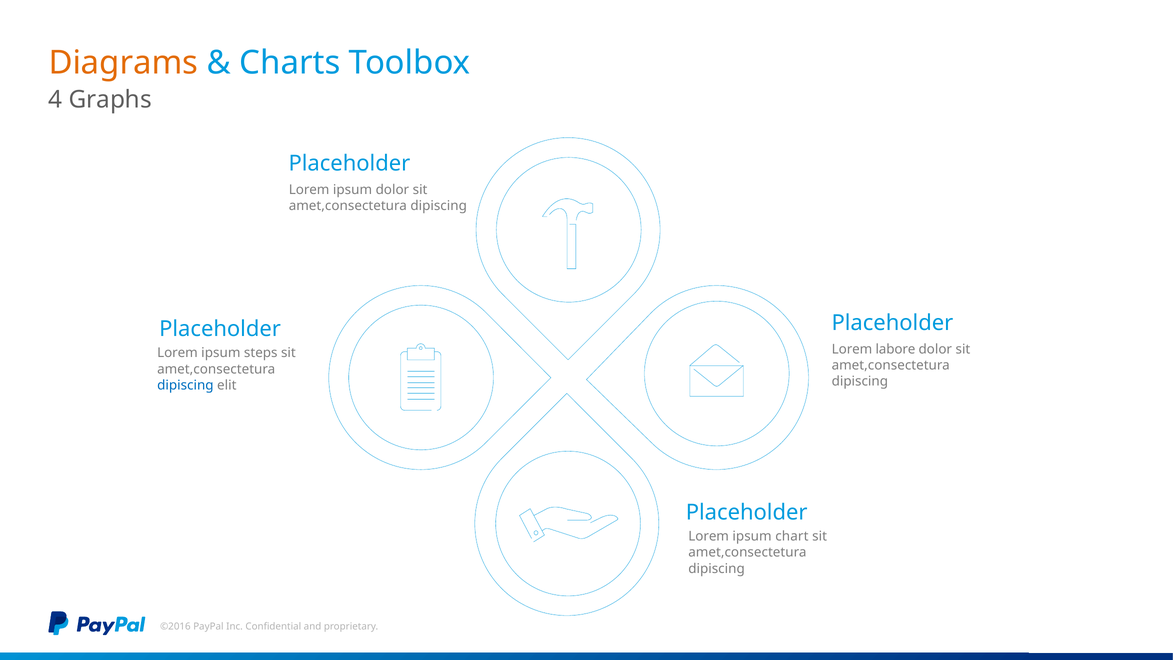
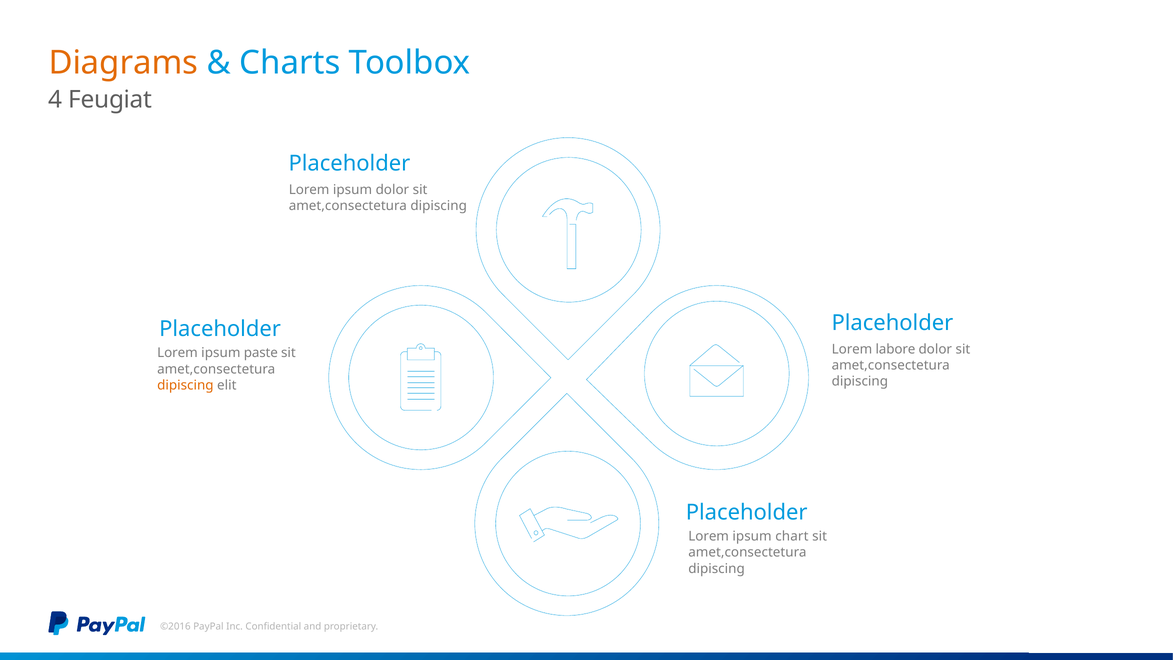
Graphs: Graphs -> Feugiat
steps: steps -> paste
dipiscing at (185, 385) colour: blue -> orange
